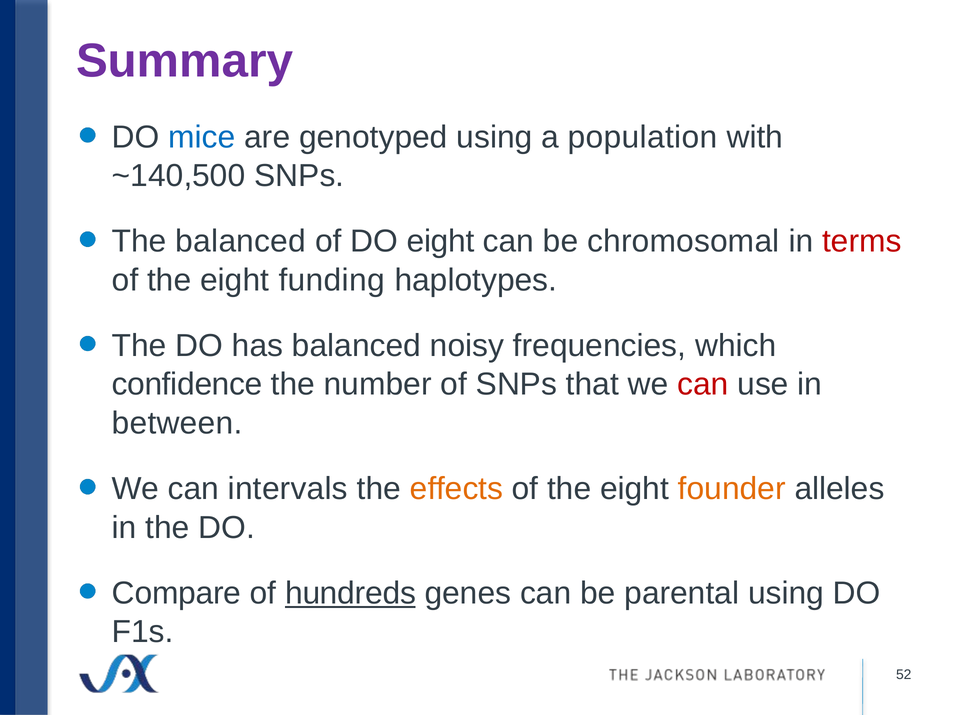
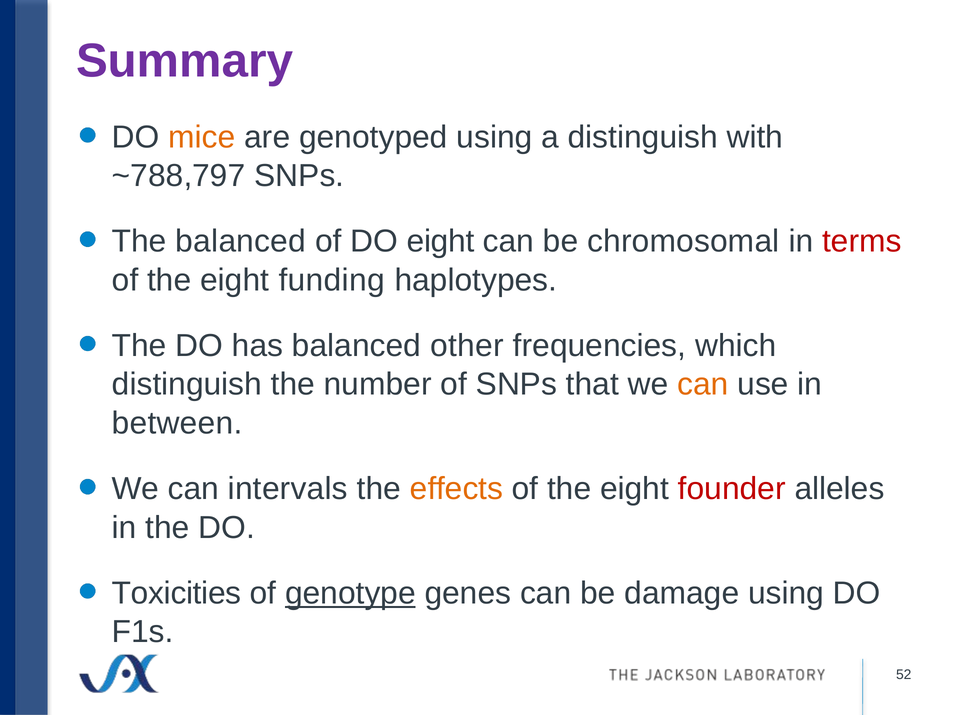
mice colour: blue -> orange
a population: population -> distinguish
~140,500: ~140,500 -> ~788,797
noisy: noisy -> other
confidence at (187, 385): confidence -> distinguish
can at (703, 385) colour: red -> orange
founder colour: orange -> red
Compare: Compare -> Toxicities
hundreds: hundreds -> genotype
parental: parental -> damage
